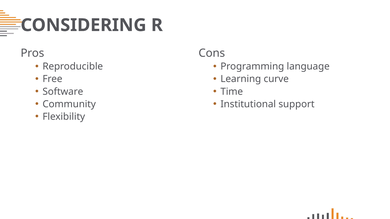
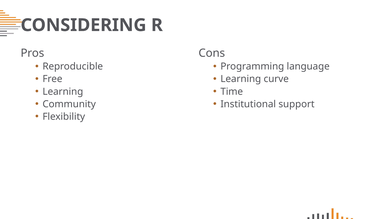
Software at (63, 92): Software -> Learning
